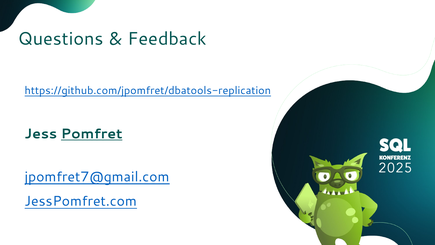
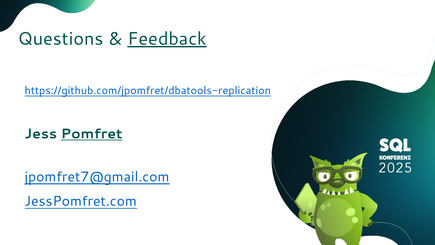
Feedback underline: none -> present
